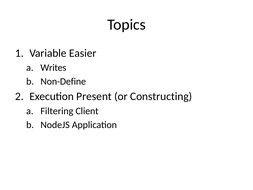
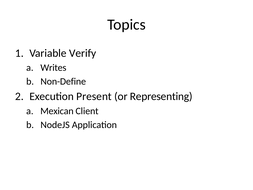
Easier: Easier -> Verify
Constructing: Constructing -> Representing
Filtering: Filtering -> Mexican
